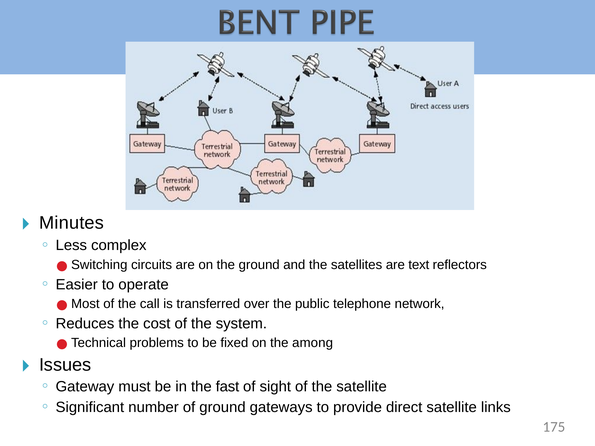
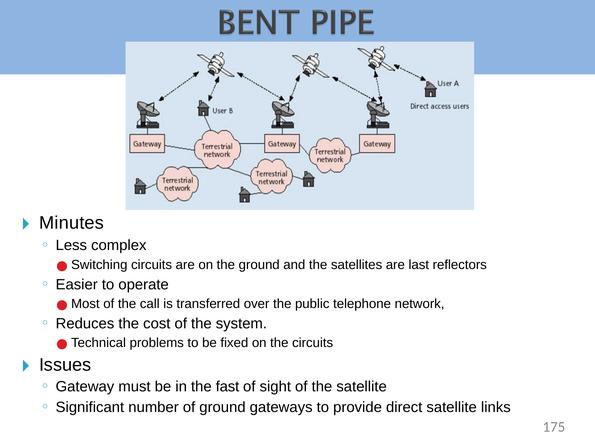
text: text -> last
the among: among -> circuits
